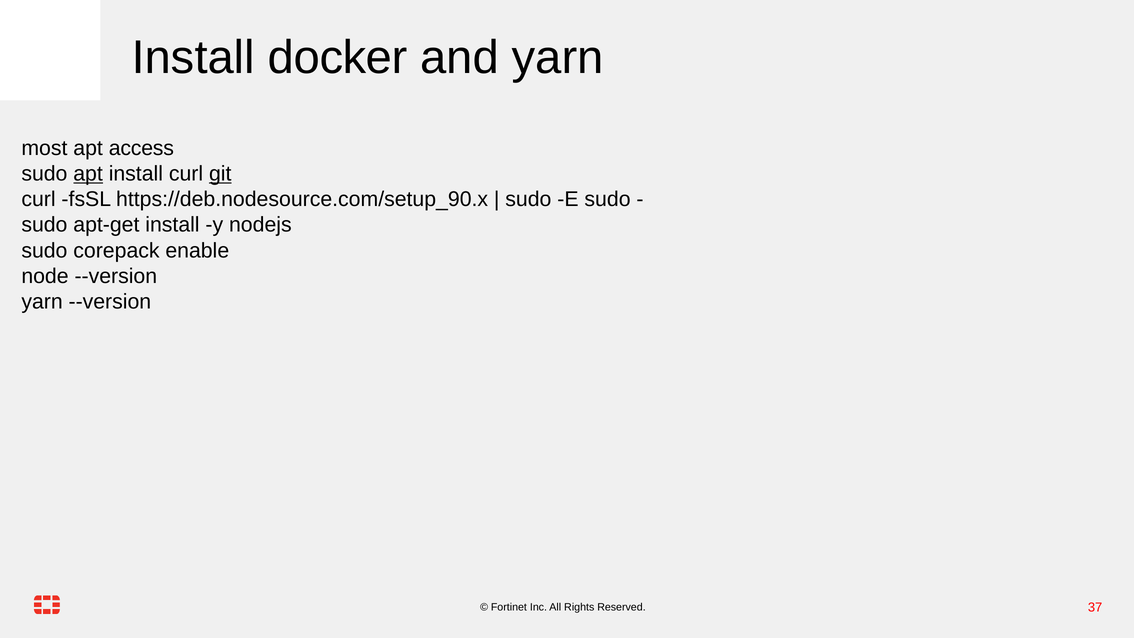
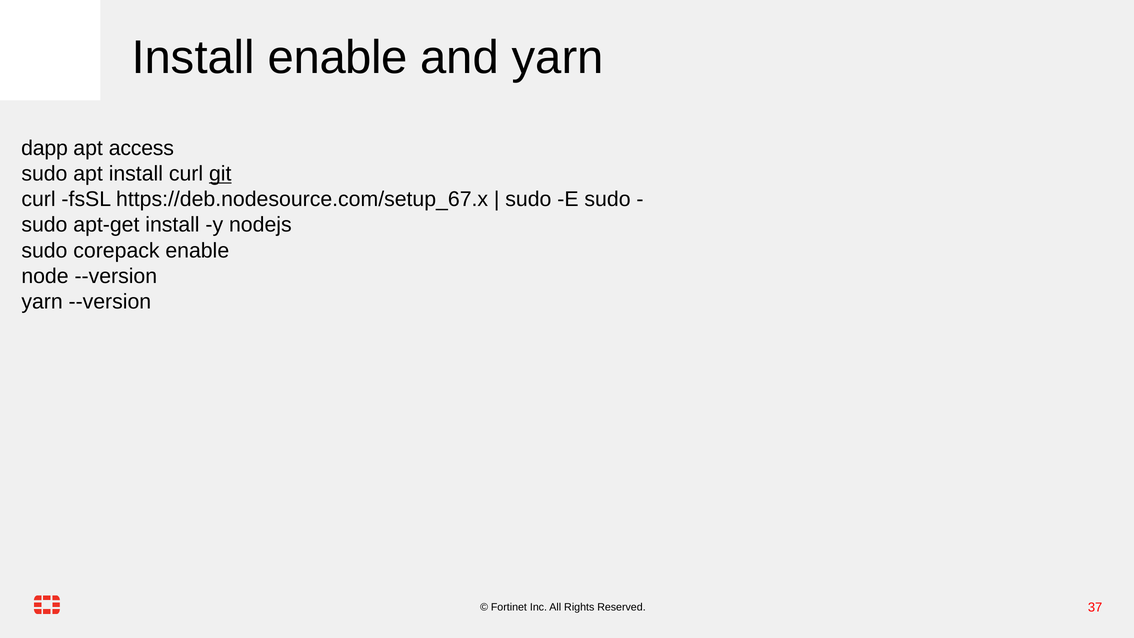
Install docker: docker -> enable
most: most -> dapp
apt at (88, 174) underline: present -> none
https://deb.nodesource.com/setup_90.x: https://deb.nodesource.com/setup_90.x -> https://deb.nodesource.com/setup_67.x
